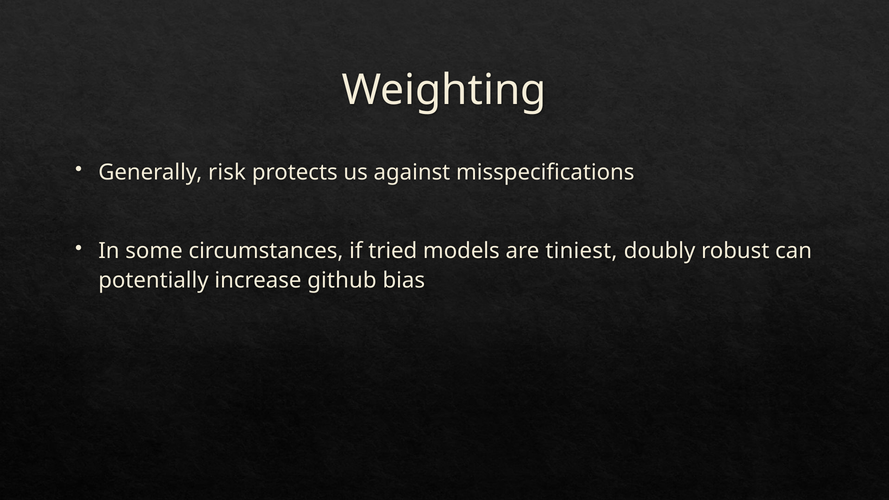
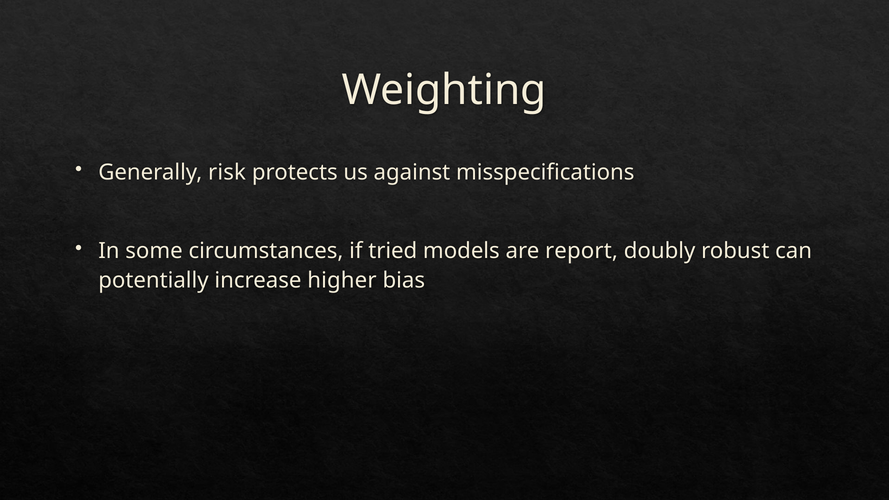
tiniest: tiniest -> report
github: github -> higher
